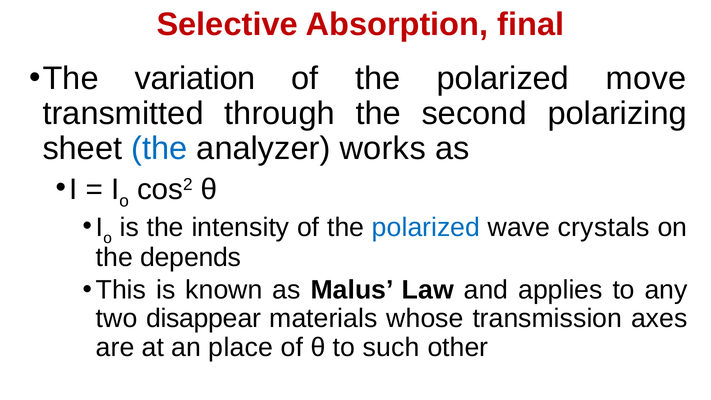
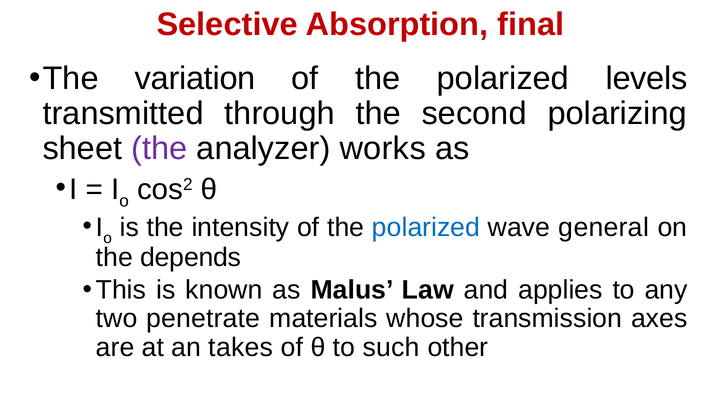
move: move -> levels
the at (159, 149) colour: blue -> purple
crystals: crystals -> general
disappear: disappear -> penetrate
place: place -> takes
